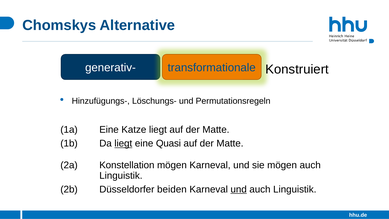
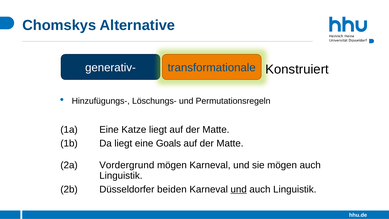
liegt at (123, 144) underline: present -> none
Quasi: Quasi -> Goals
Konstellation: Konstellation -> Vordergrund
